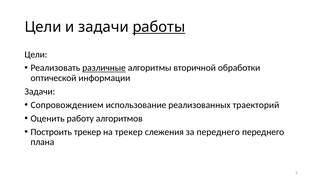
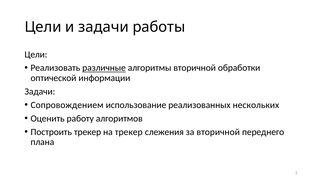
работы underline: present -> none
траекторий: траекторий -> нескольких
за переднего: переднего -> вторичной
